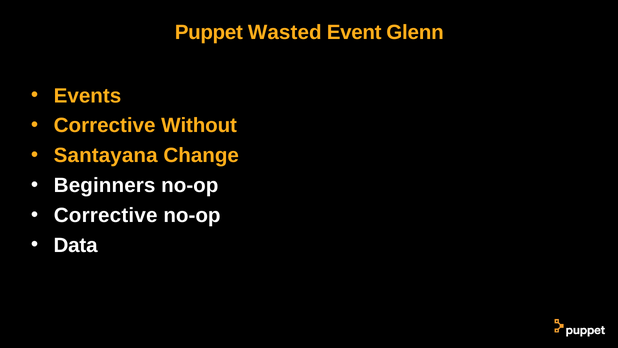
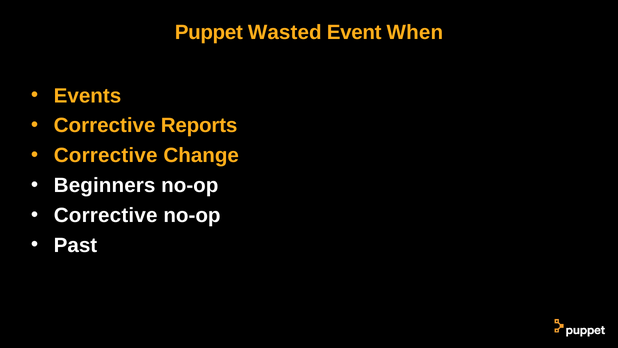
Glenn: Glenn -> When
Without: Without -> Reports
Santayana at (106, 155): Santayana -> Corrective
Data: Data -> Past
